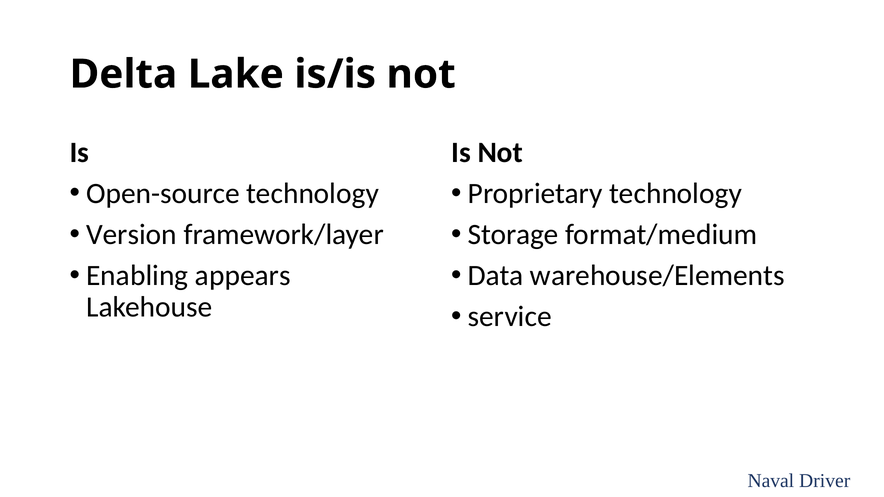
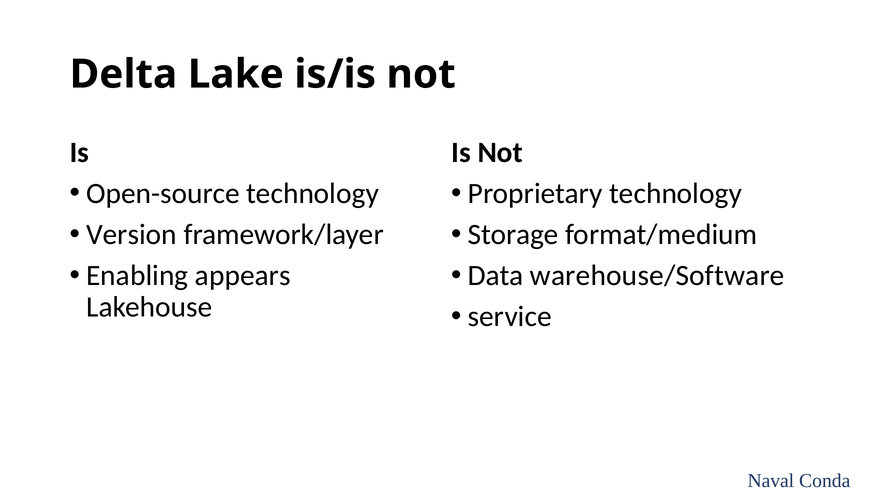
warehouse/Elements: warehouse/Elements -> warehouse/Software
Driver: Driver -> Conda
